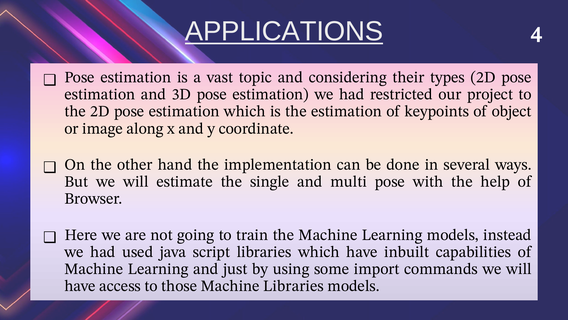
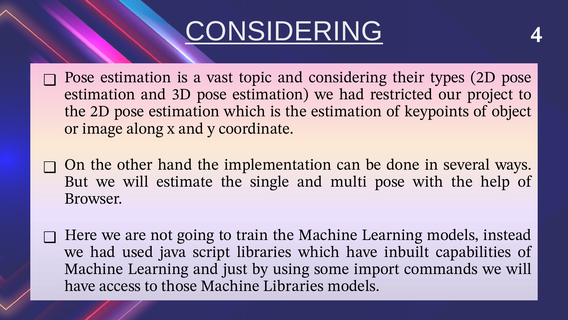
APPLICATIONS at (284, 31): APPLICATIONS -> CONSIDERING
